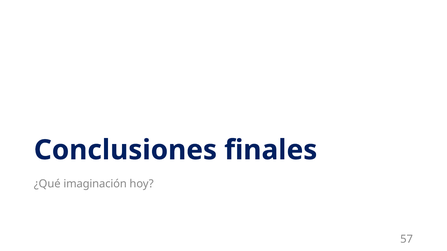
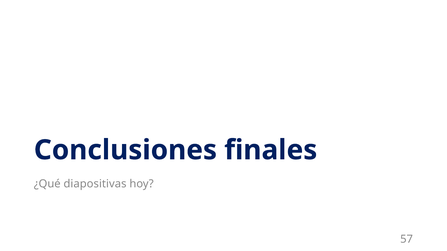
imaginación: imaginación -> diapositivas
